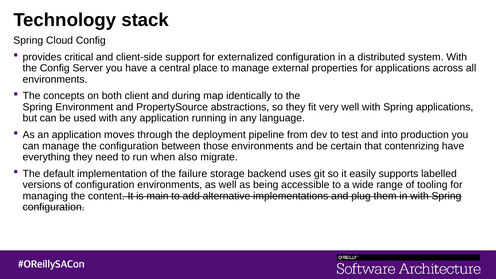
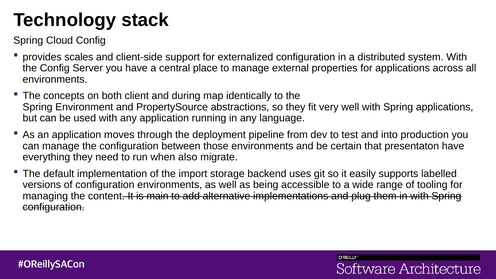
critical: critical -> scales
contenrizing: contenrizing -> presentaton
failure: failure -> import
